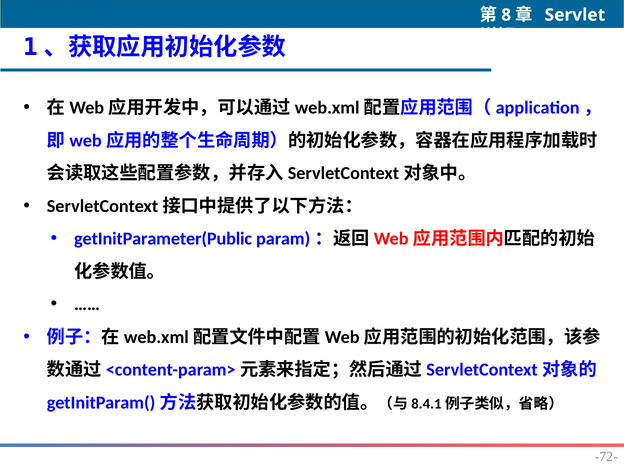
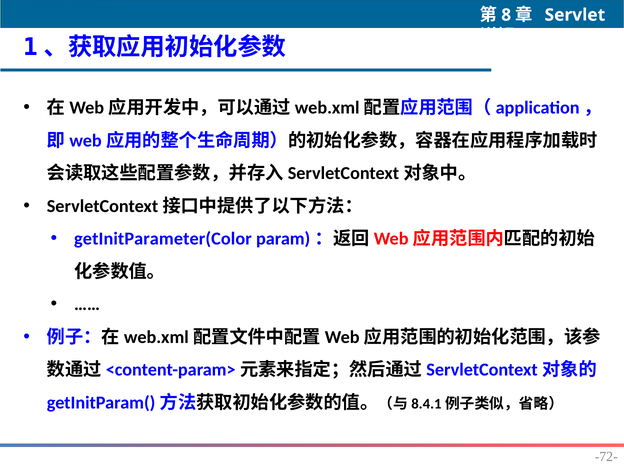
getInitParameter(Public: getInitParameter(Public -> getInitParameter(Color
